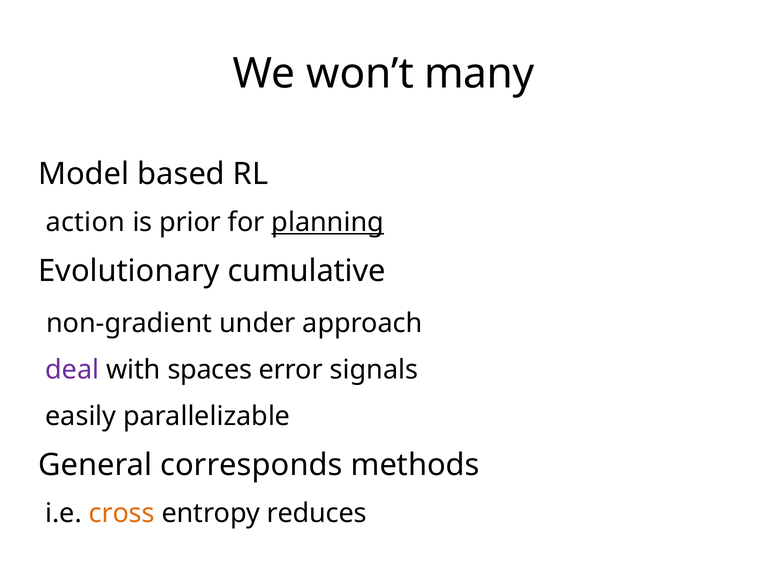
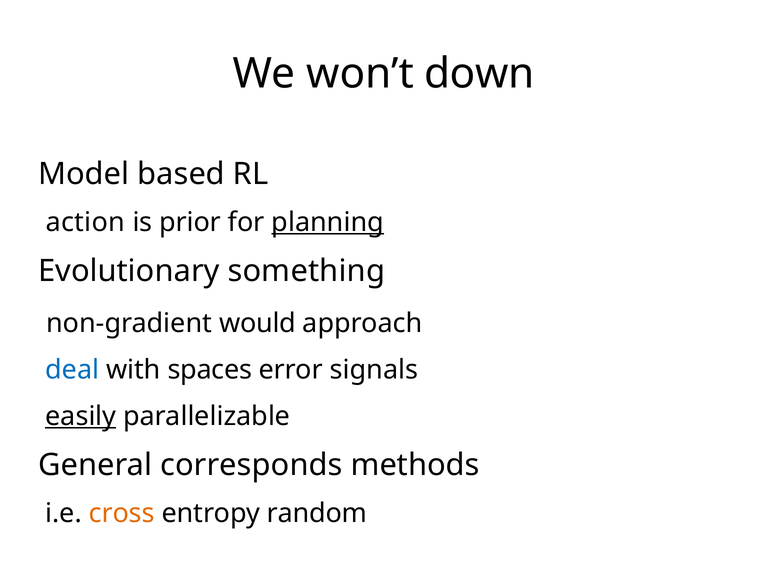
many: many -> down
cumulative: cumulative -> something
under: under -> would
deal colour: purple -> blue
easily underline: none -> present
reduces: reduces -> random
